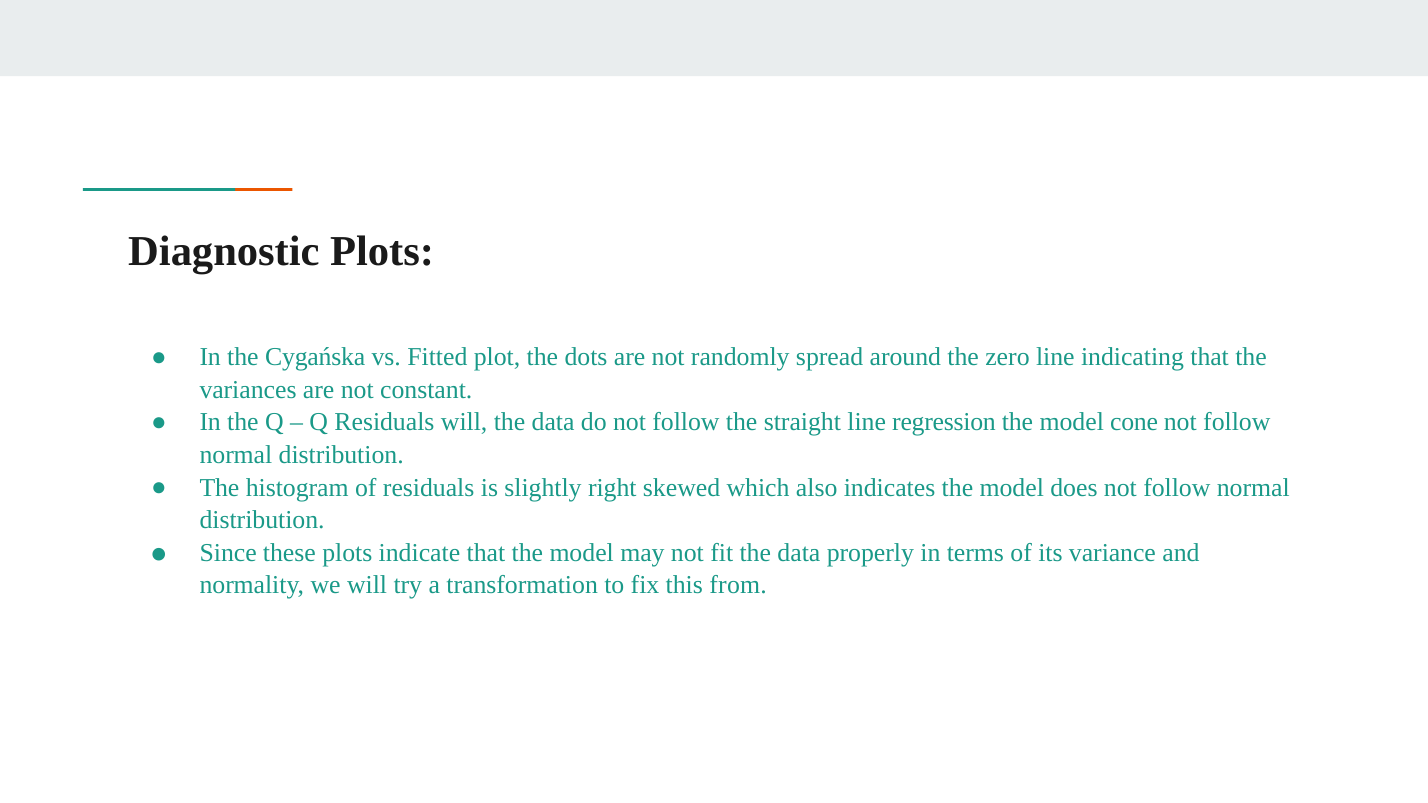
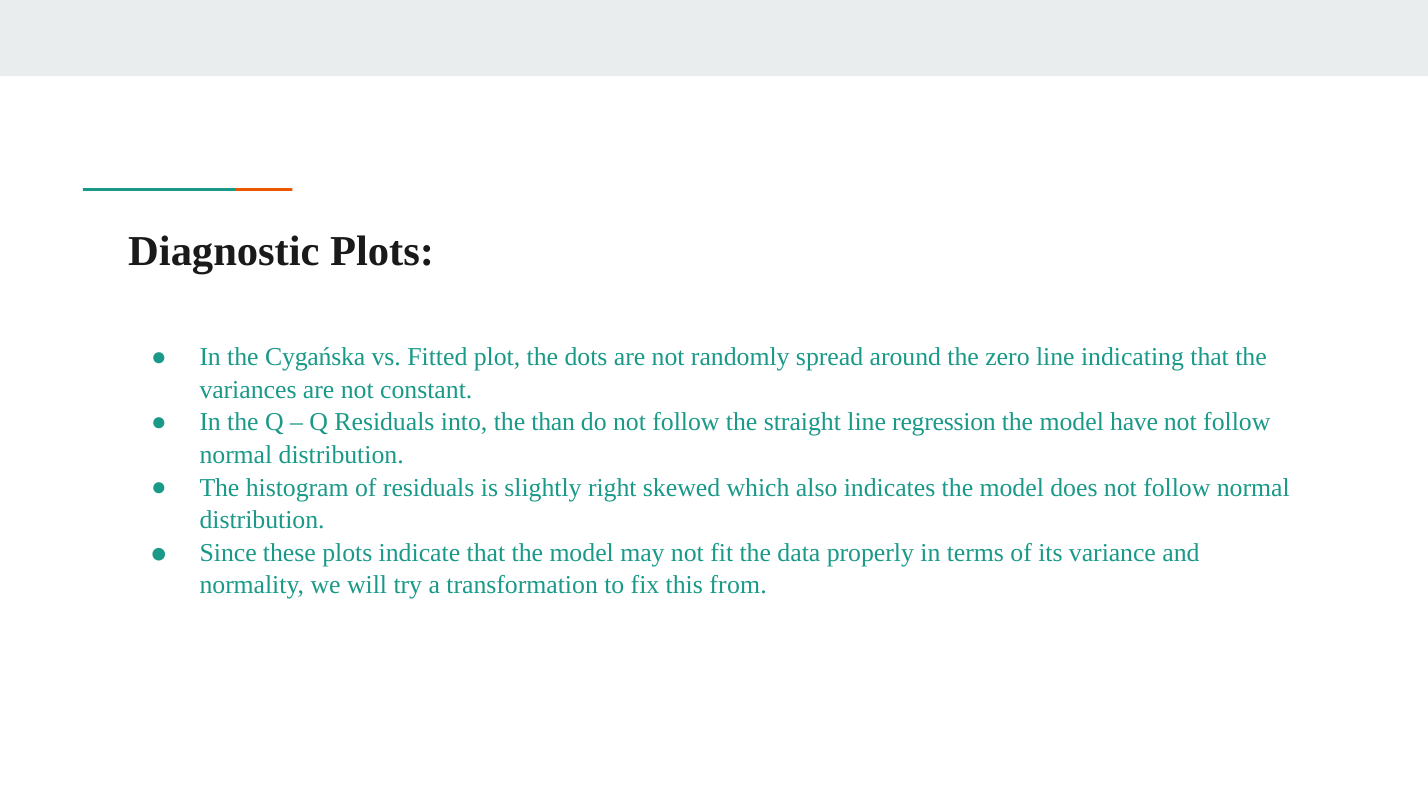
Residuals will: will -> into
data at (553, 423): data -> than
cone: cone -> have
